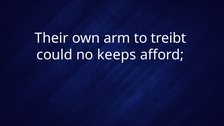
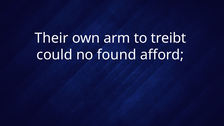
keeps: keeps -> found
